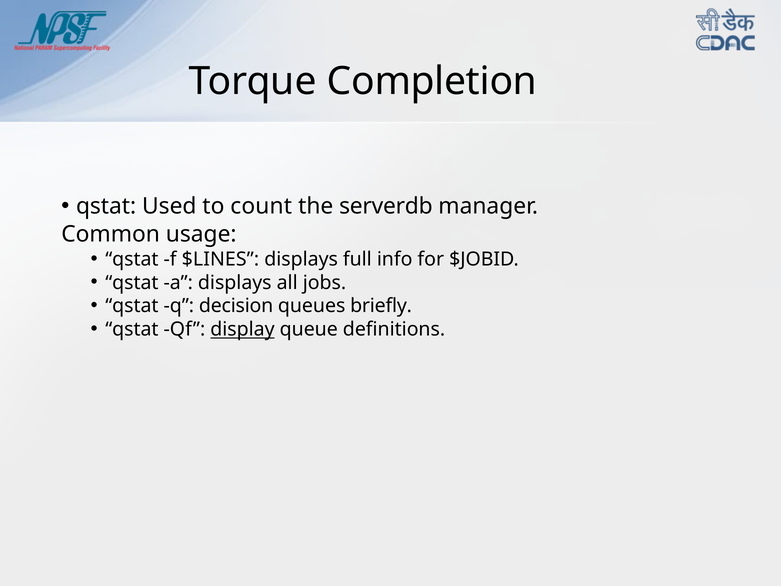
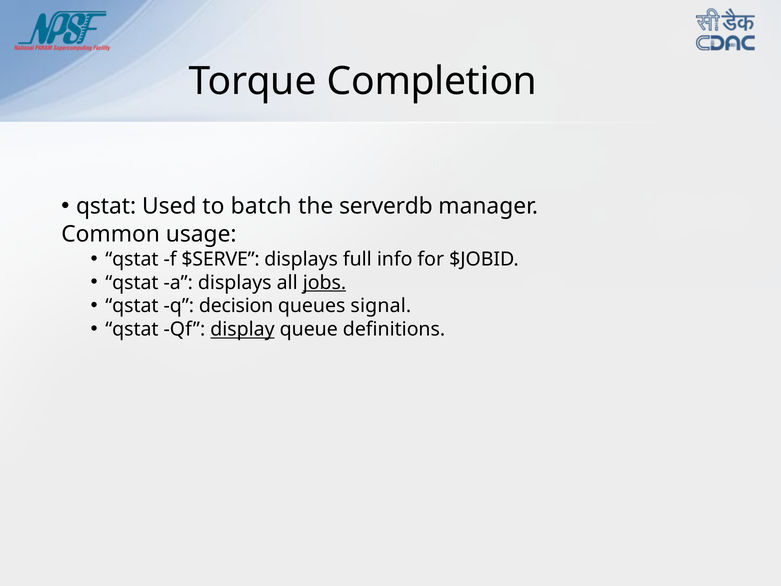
count: count -> batch
$LINES: $LINES -> $SERVE
jobs underline: none -> present
briefly: briefly -> signal
